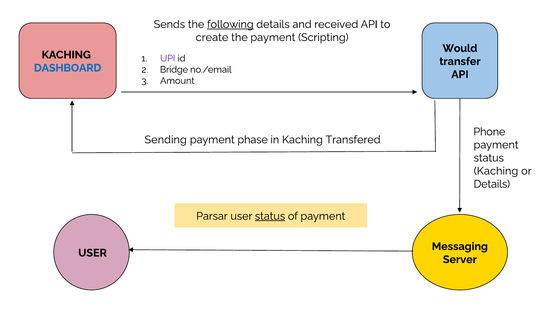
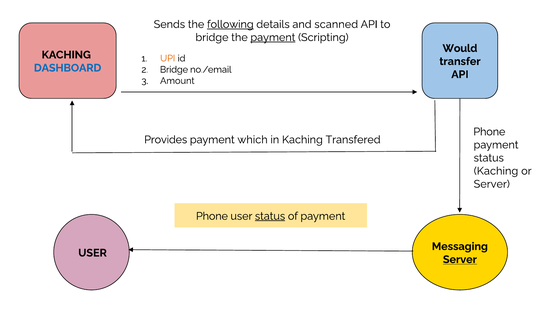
received: received -> scanned
create at (212, 37): create -> bridge
payment at (273, 37) underline: none -> present
UPI colour: purple -> orange
Sending: Sending -> Provides
phase: phase -> which
Details at (492, 184): Details -> Server
Parsar at (212, 216): Parsar -> Phone
Server at (460, 259) underline: none -> present
